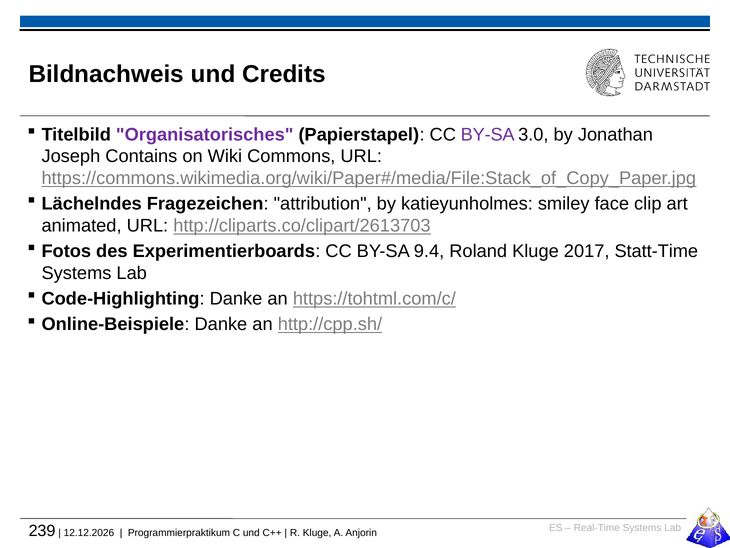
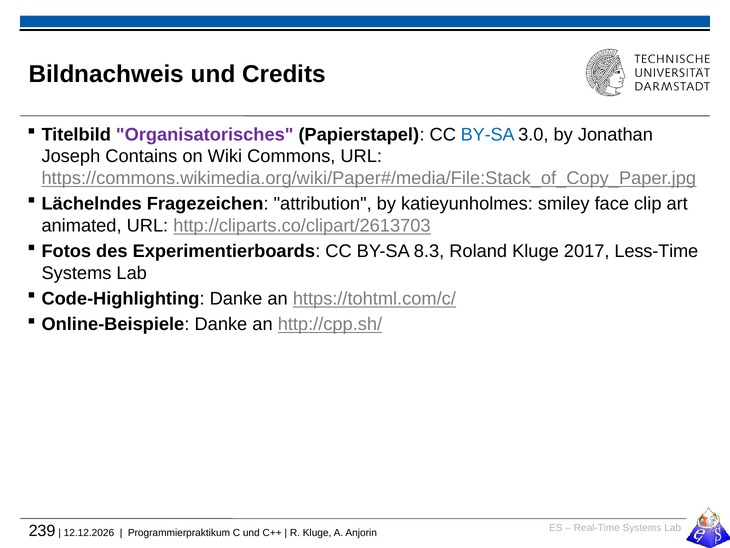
BY-SA at (488, 134) colour: purple -> blue
9.4: 9.4 -> 8.3
Statt-Time: Statt-Time -> Less-Time
